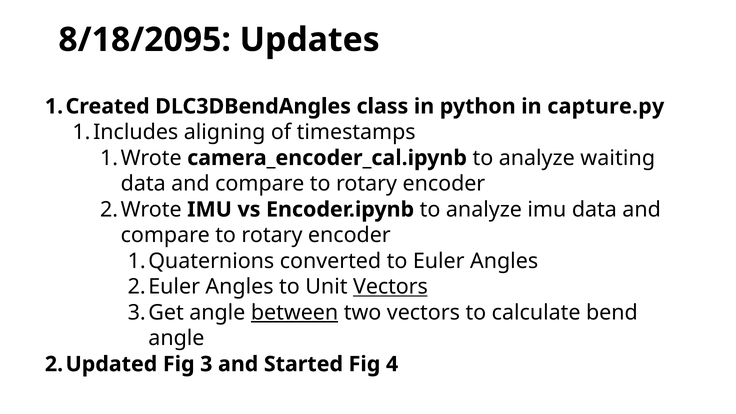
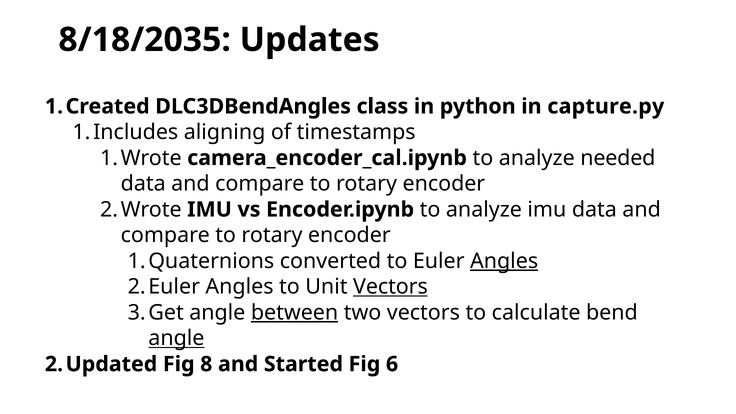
8/18/2095: 8/18/2095 -> 8/18/2035
waiting: waiting -> needed
Angles at (504, 261) underline: none -> present
angle at (176, 338) underline: none -> present
3: 3 -> 8
4: 4 -> 6
